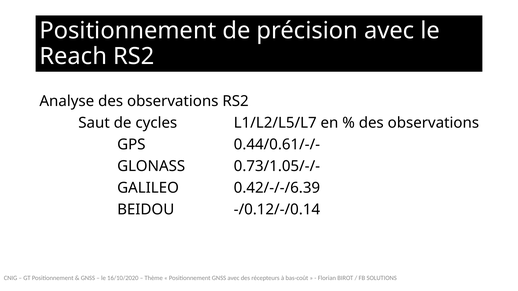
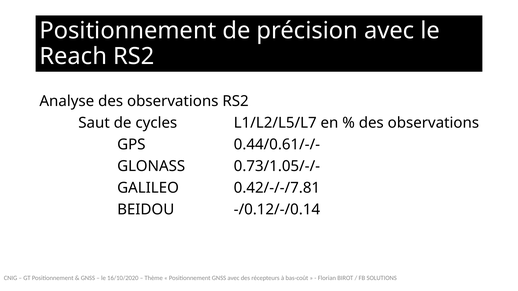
0.42/-/-/6.39: 0.42/-/-/6.39 -> 0.42/-/-/7.81
